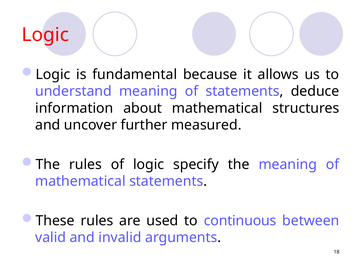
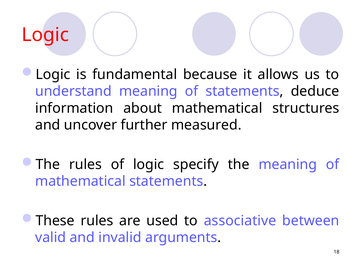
continuous: continuous -> associative
